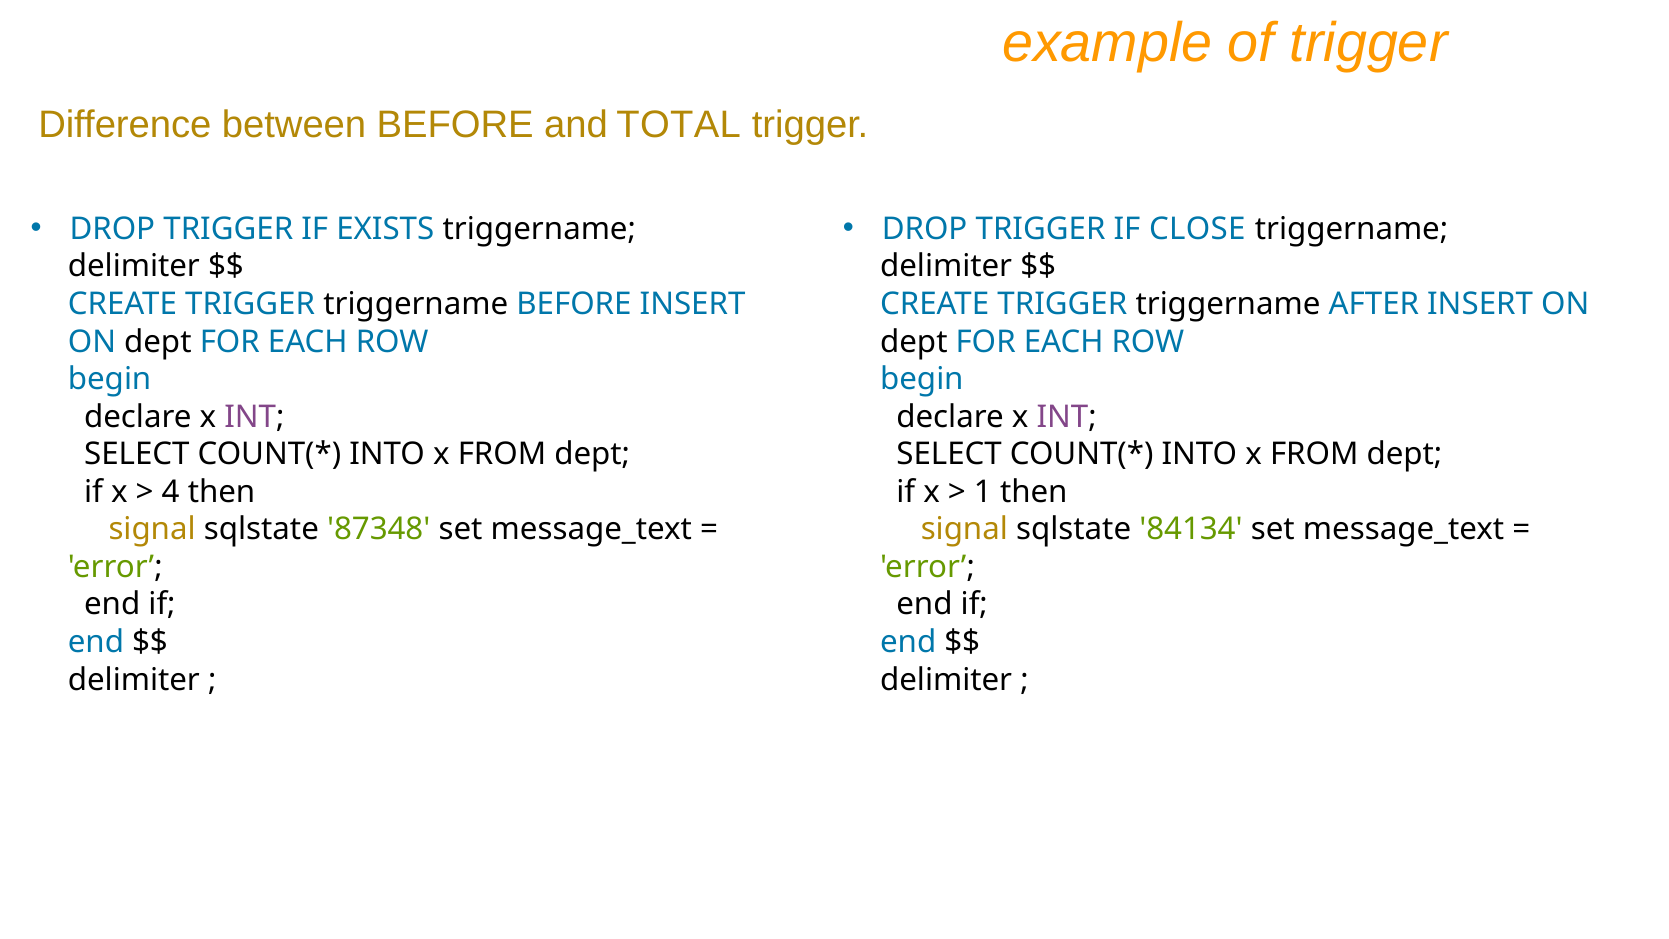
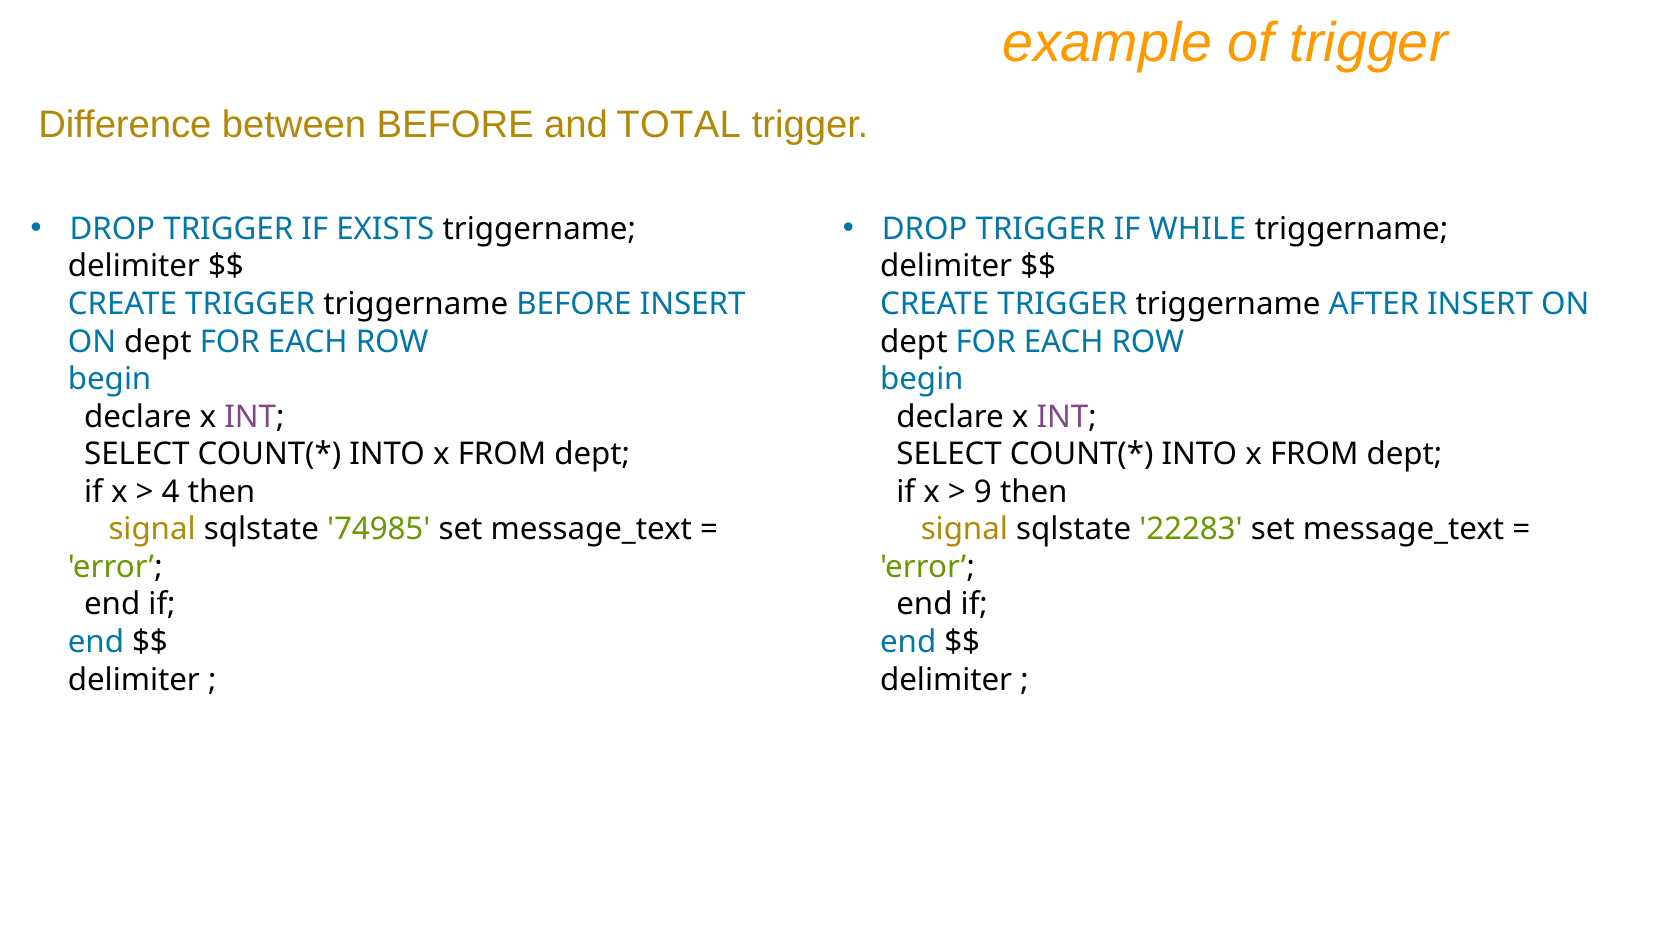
CLOSE: CLOSE -> WHILE
1: 1 -> 9
87348: 87348 -> 74985
84134: 84134 -> 22283
